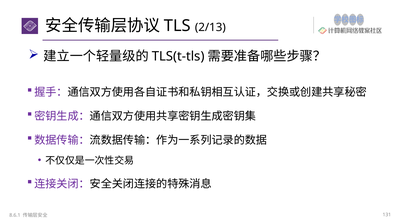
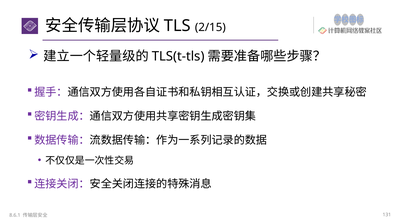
2/13: 2/13 -> 2/15
